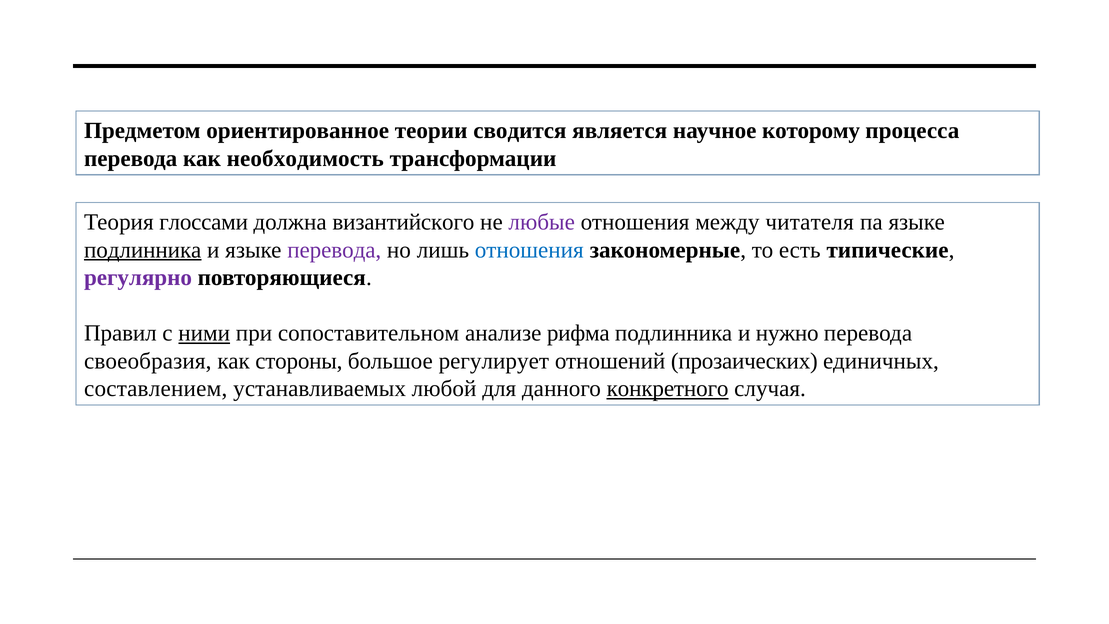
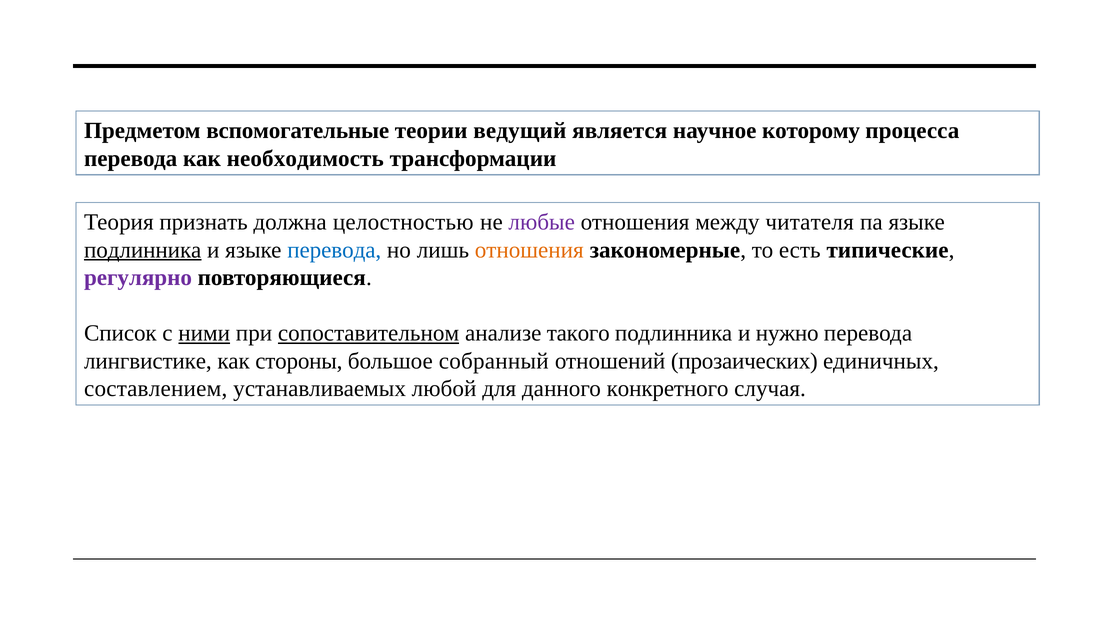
ориентированное: ориентированное -> вспомогательные
сводится: сводится -> ведущий
глоссами: глоссами -> признать
византийского: византийского -> целостностью
перевода at (334, 250) colour: purple -> blue
отношения at (529, 250) colour: blue -> orange
Правил: Правил -> Список
сопоставительном underline: none -> present
рифма: рифма -> такого
своеобразия: своеобразия -> лингвистике
регулирует: регулирует -> собранный
конкретного underline: present -> none
